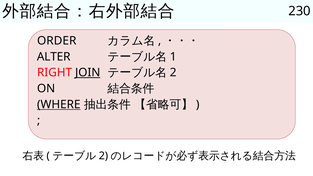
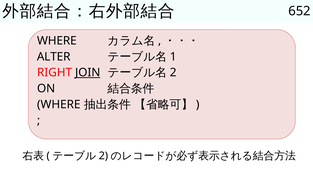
230: 230 -> 652
ORDER at (57, 41): ORDER -> WHERE
WHERE at (59, 104) underline: present -> none
